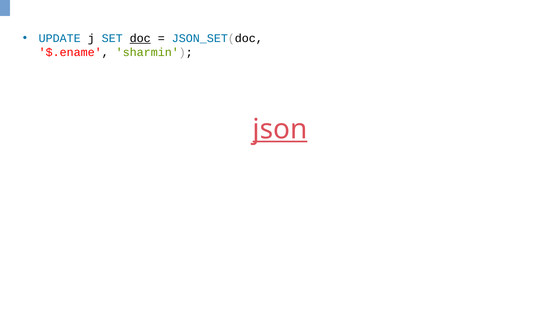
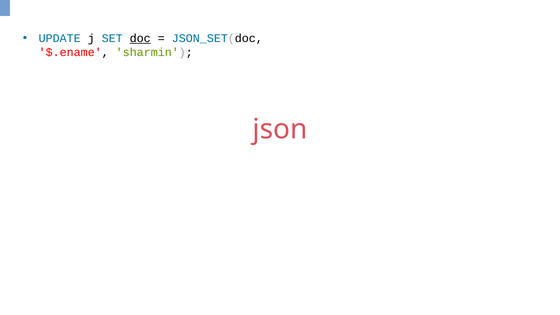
json underline: present -> none
